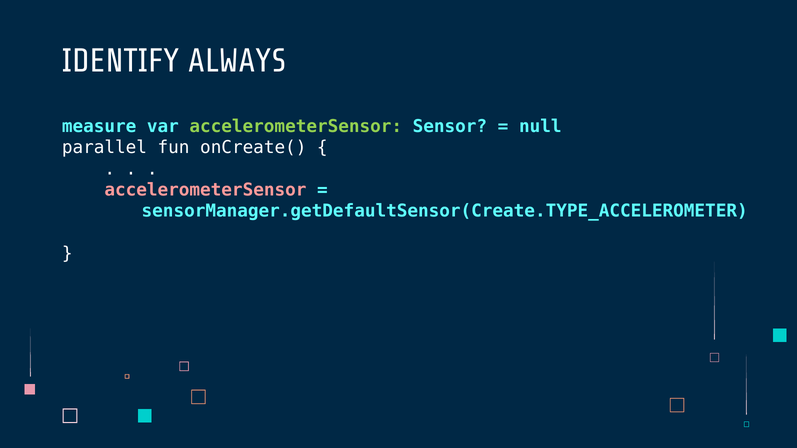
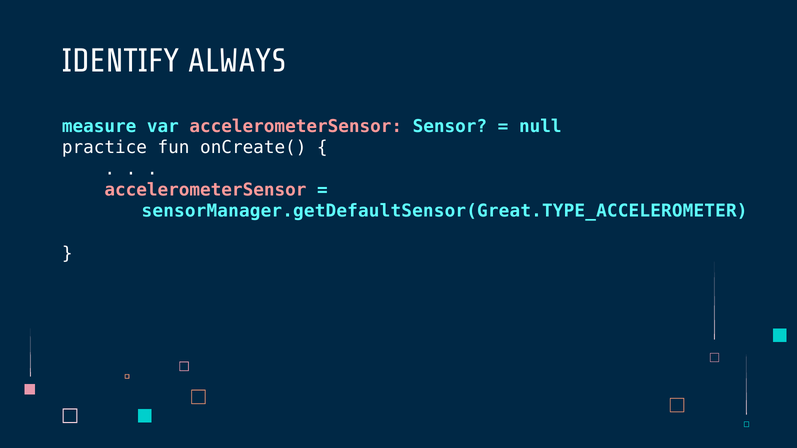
accelerometerSensor at (296, 126) colour: light green -> pink
parallel: parallel -> practice
sensorManager.getDefaultSensor(Create.TYPE_ACCELEROMETER: sensorManager.getDefaultSensor(Create.TYPE_ACCELEROMETER -> sensorManager.getDefaultSensor(Great.TYPE_ACCELEROMETER
